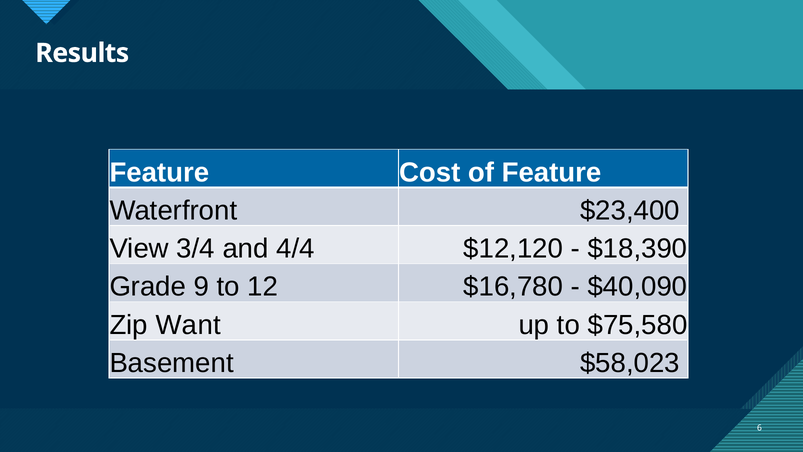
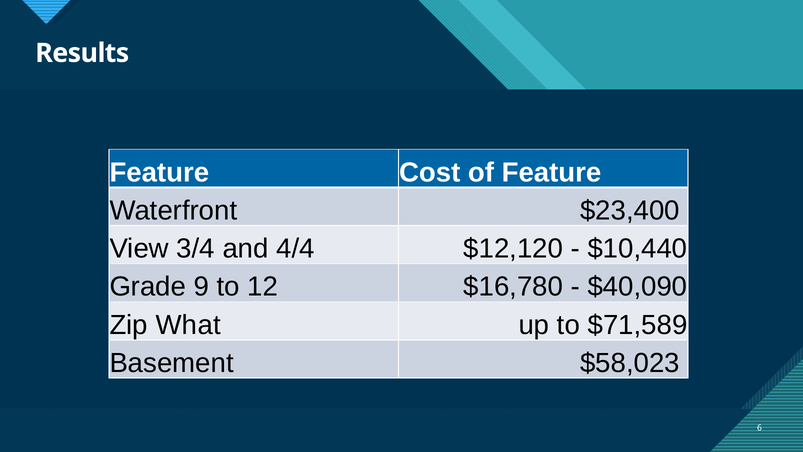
$18,390: $18,390 -> $10,440
Want: Want -> What
$75,580: $75,580 -> $71,589
